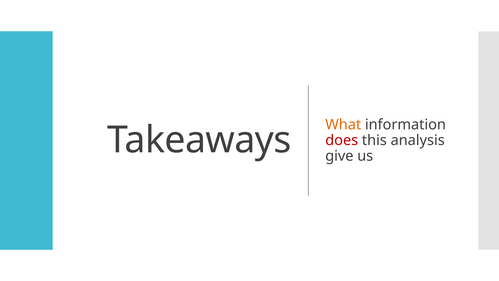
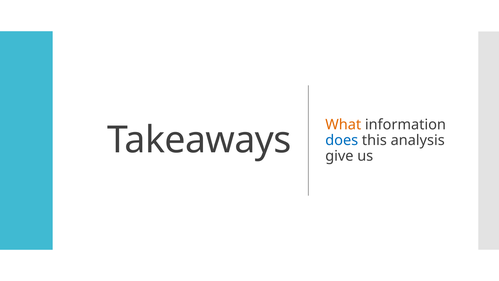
does colour: red -> blue
